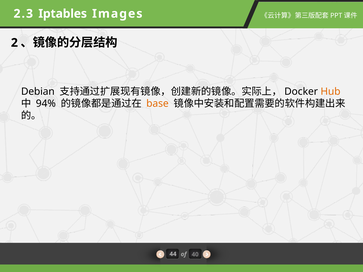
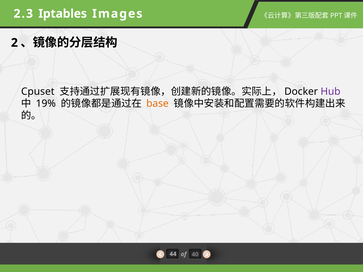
Debian: Debian -> Cpuset
Hub colour: orange -> purple
94%: 94% -> 19%
